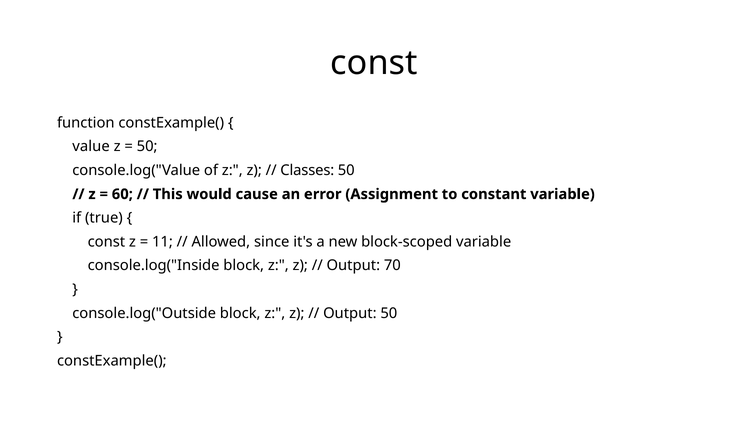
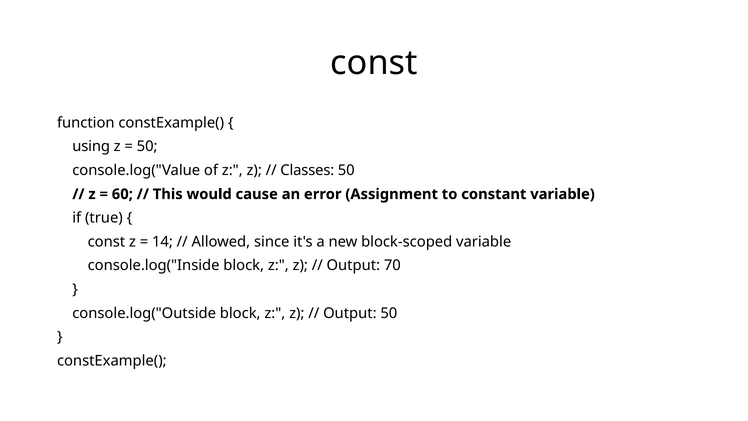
value: value -> using
11: 11 -> 14
